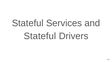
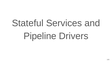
Stateful at (40, 36): Stateful -> Pipeline
